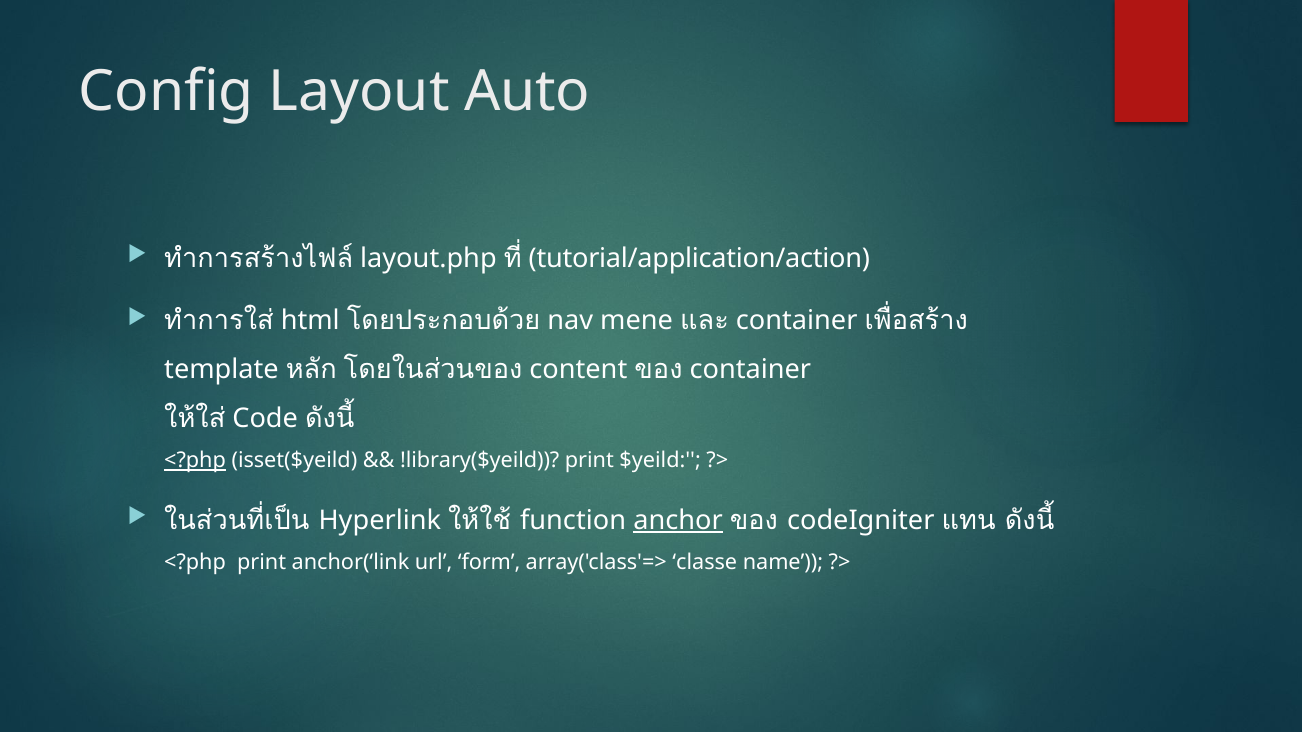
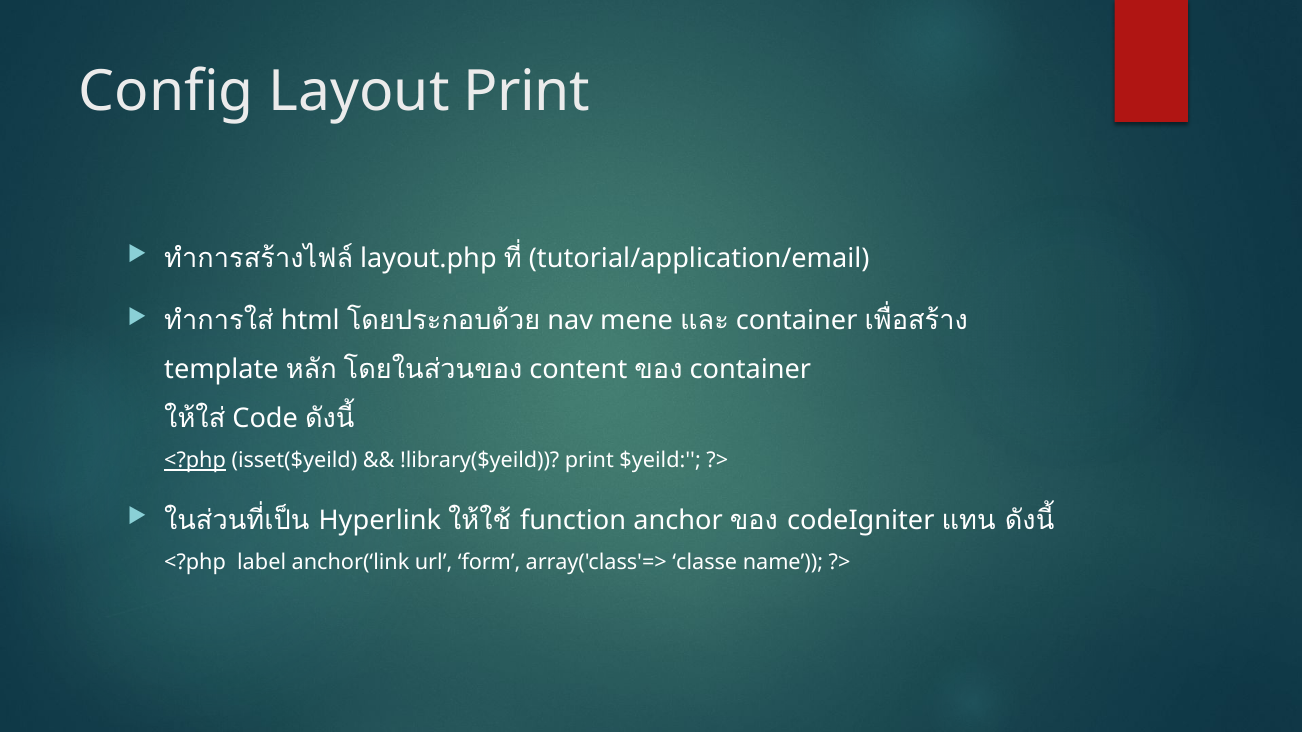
Layout Auto: Auto -> Print
tutorial/application/action: tutorial/application/action -> tutorial/application/email
anchor underline: present -> none
<?php print: print -> label
